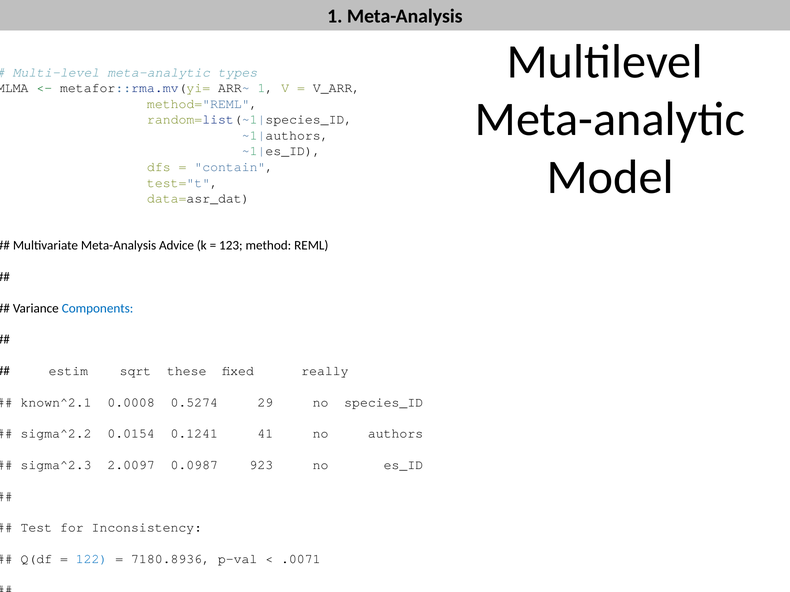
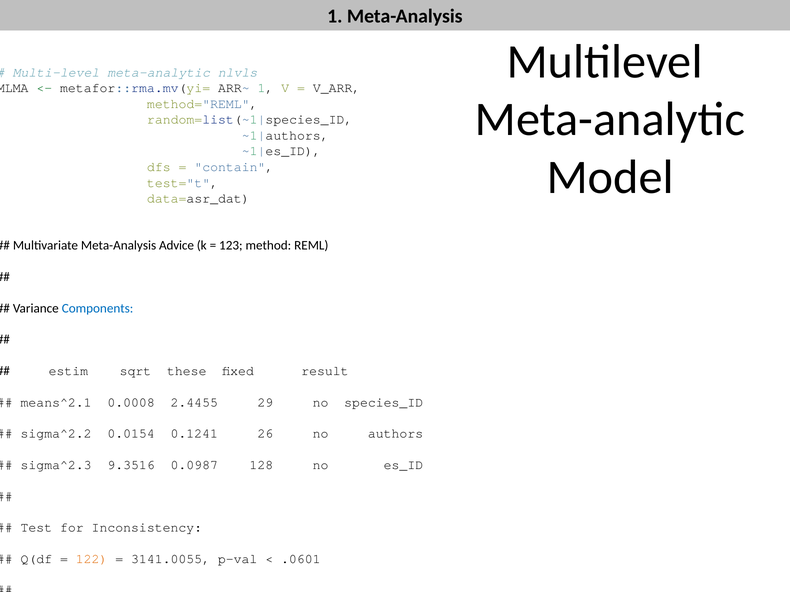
types: types -> nlvls
really: really -> result
known^2.1: known^2.1 -> means^2.1
0.5274: 0.5274 -> 2.4455
41: 41 -> 26
2.0097: 2.0097 -> 9.3516
923: 923 -> 128
122 colour: blue -> orange
7180.8936: 7180.8936 -> 3141.0055
.0071: .0071 -> .0601
